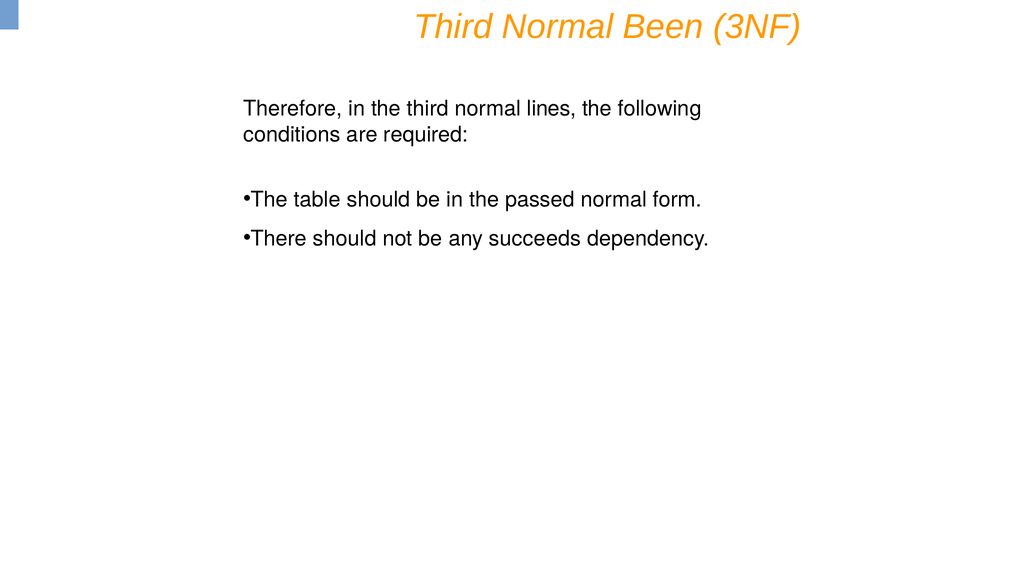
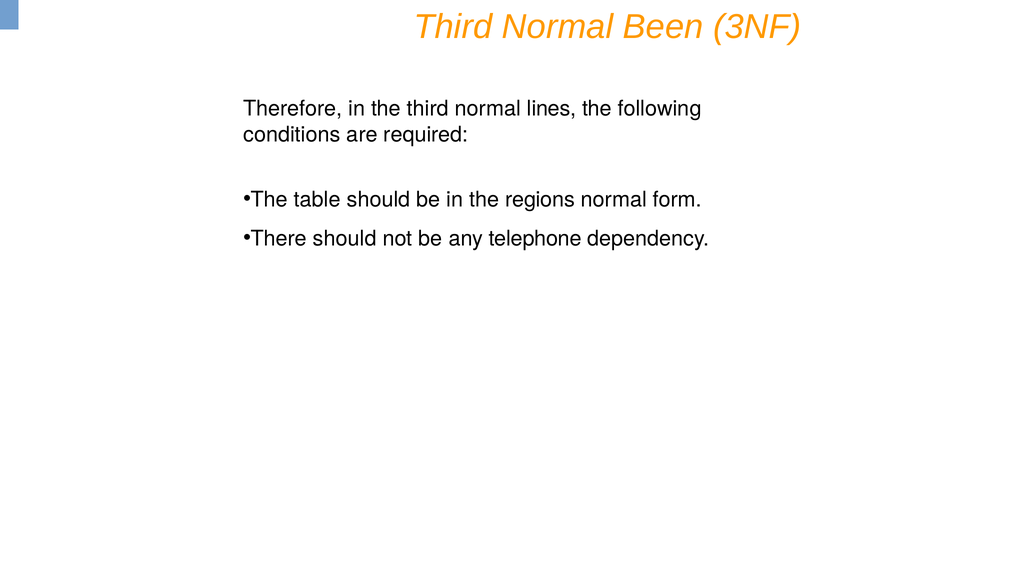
passed: passed -> regions
succeeds: succeeds -> telephone
